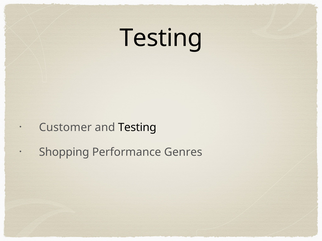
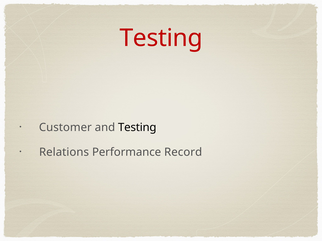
Testing at (161, 38) colour: black -> red
Shopping: Shopping -> Relations
Genres: Genres -> Record
